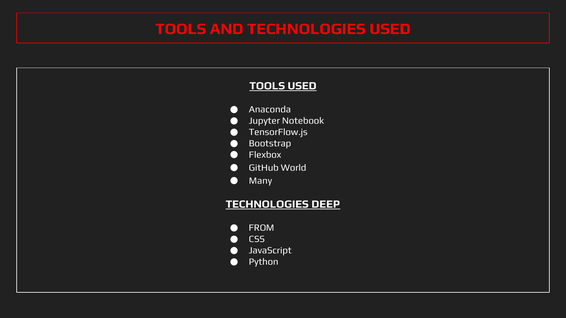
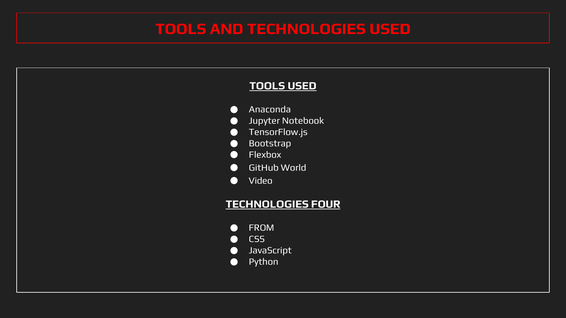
Many: Many -> Video
DEEP: DEEP -> FOUR
